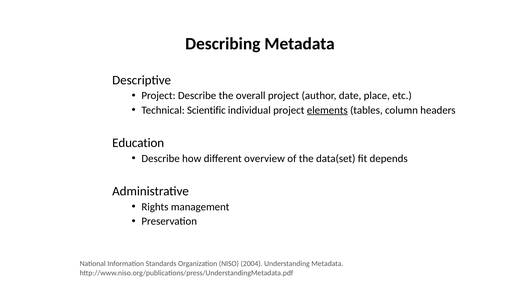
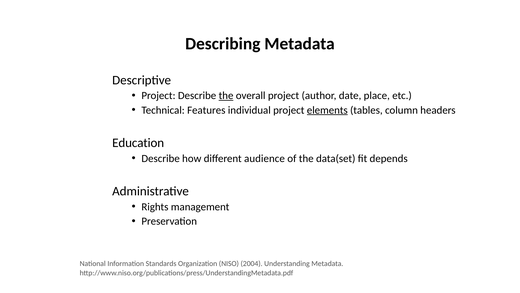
the at (226, 96) underline: none -> present
Scientific: Scientific -> Features
overview: overview -> audience
